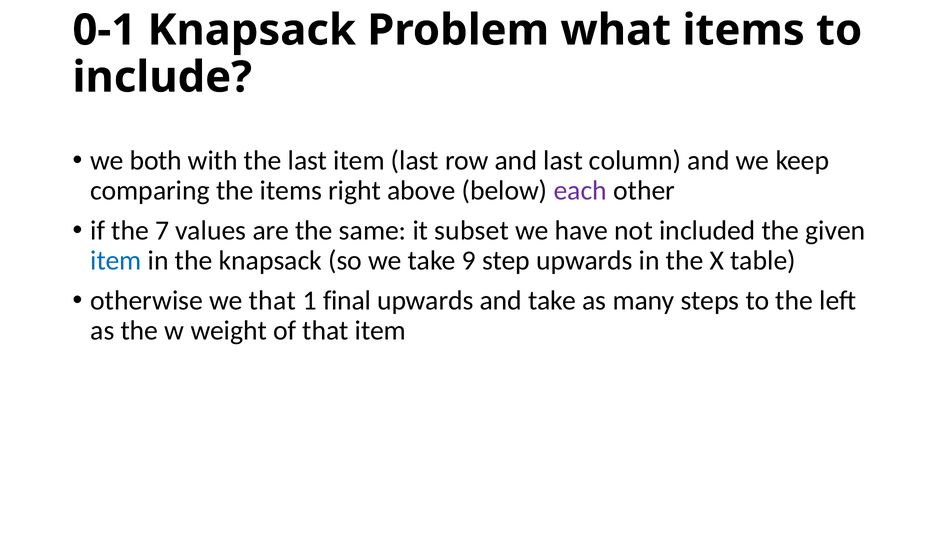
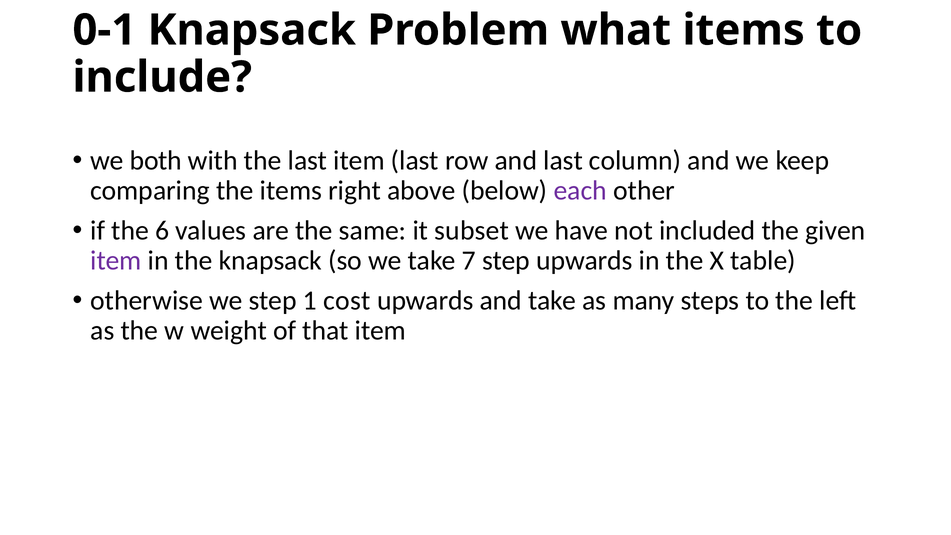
7: 7 -> 6
item at (116, 261) colour: blue -> purple
9: 9 -> 7
we that: that -> step
final: final -> cost
